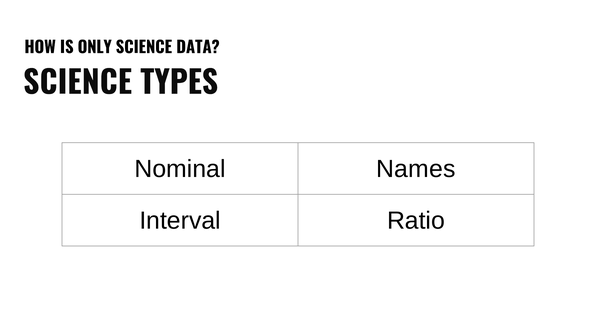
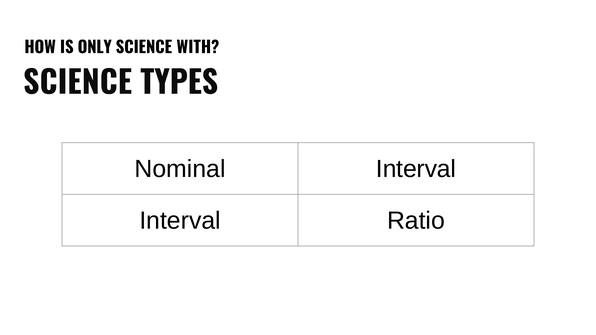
DATA: DATA -> WITH
Nominal Names: Names -> Interval
